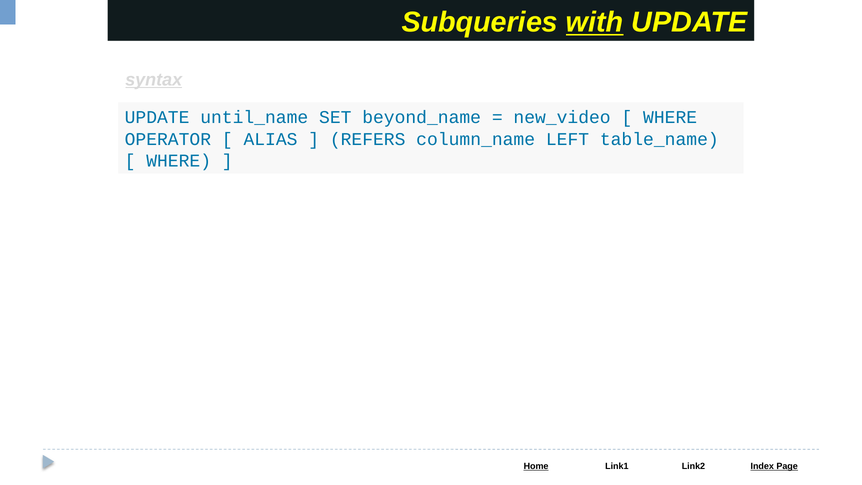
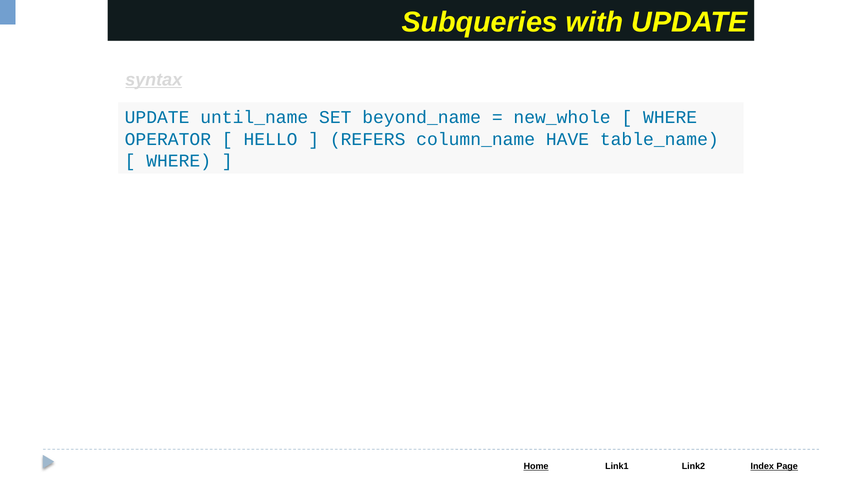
with underline: present -> none
new_video: new_video -> new_whole
ALIAS: ALIAS -> HELLO
LEFT: LEFT -> HAVE
